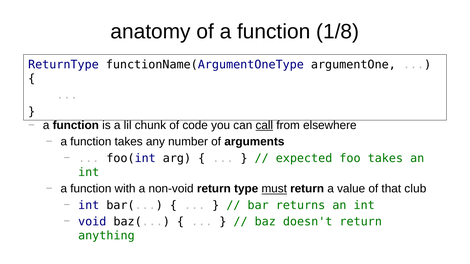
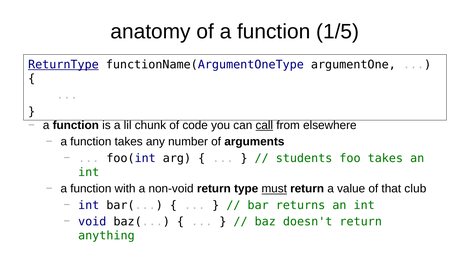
1/8: 1/8 -> 1/5
ReturnType underline: none -> present
expected: expected -> students
